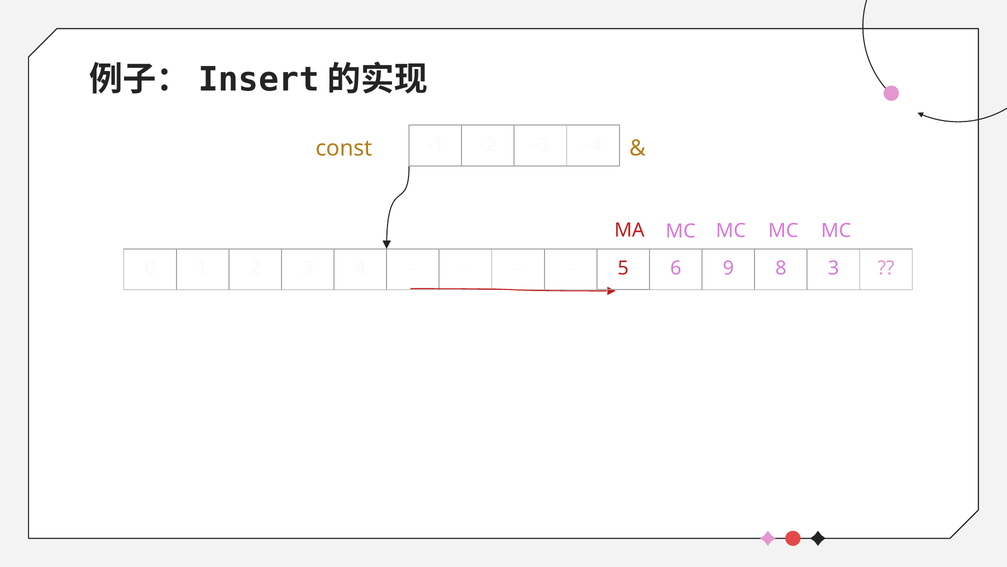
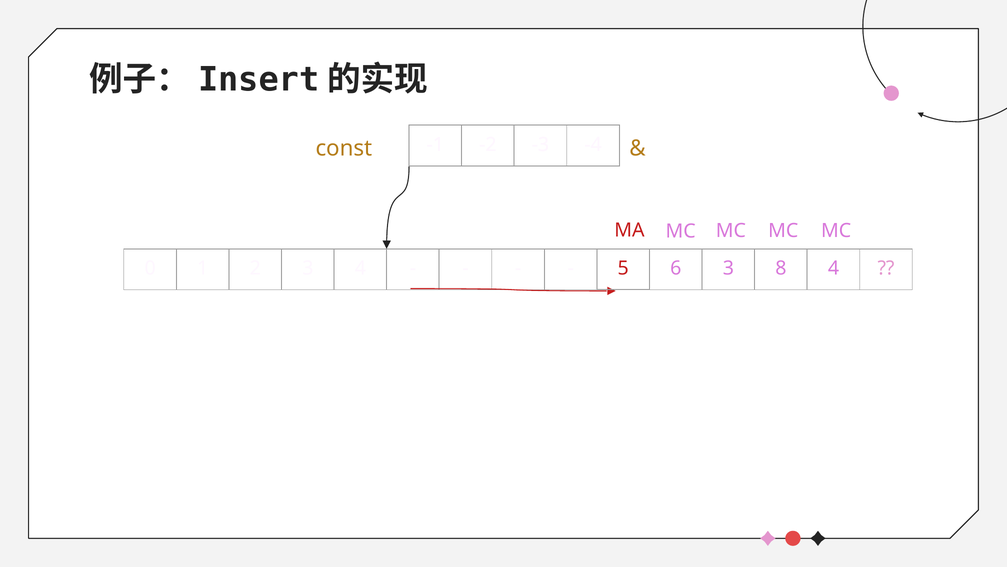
6 9: 9 -> 3
8 3: 3 -> 4
